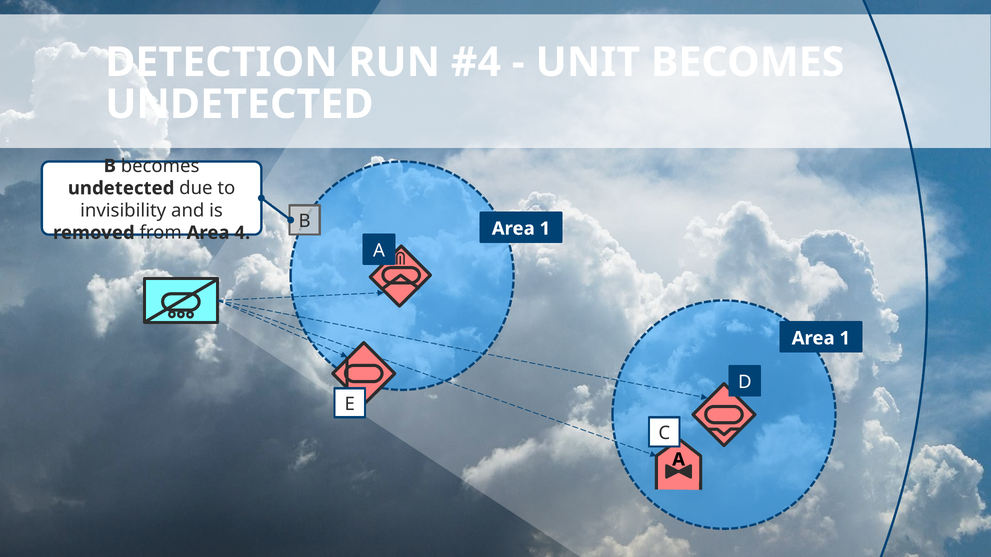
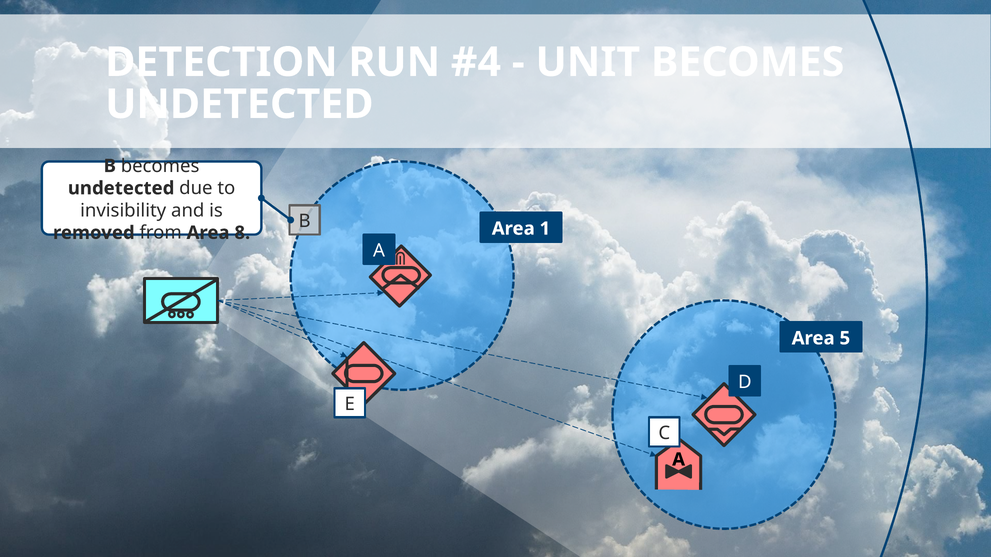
4: 4 -> 8
1 at (845, 339): 1 -> 5
